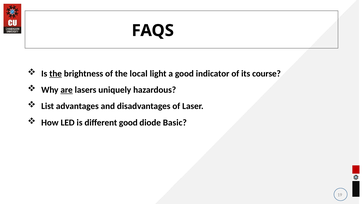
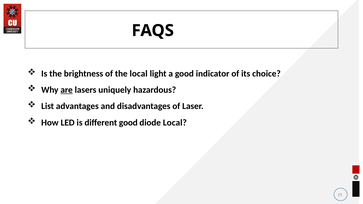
the at (56, 74) underline: present -> none
course: course -> choice
diode Basic: Basic -> Local
